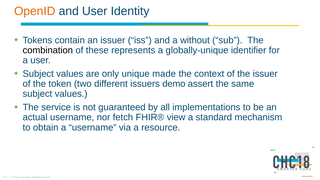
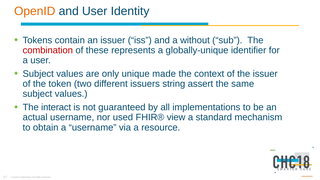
combination colour: black -> red
demo: demo -> string
service: service -> interact
fetch: fetch -> used
